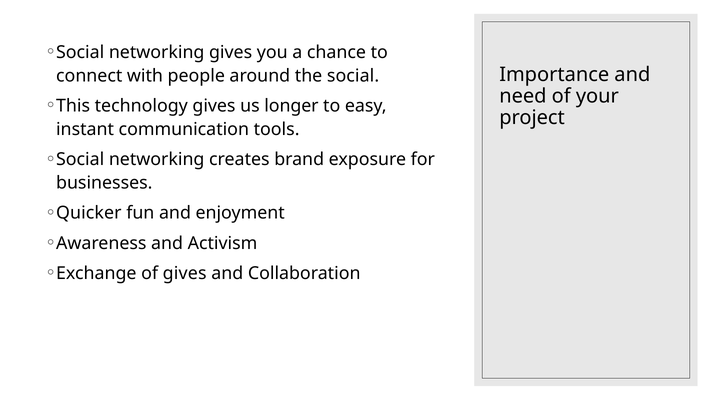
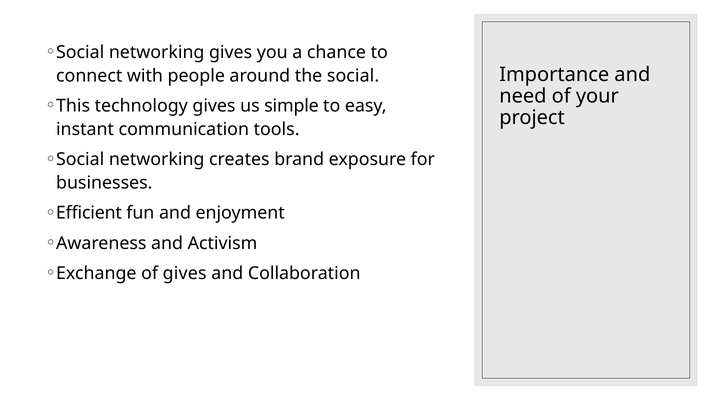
longer: longer -> simple
Quicker: Quicker -> Efficient
